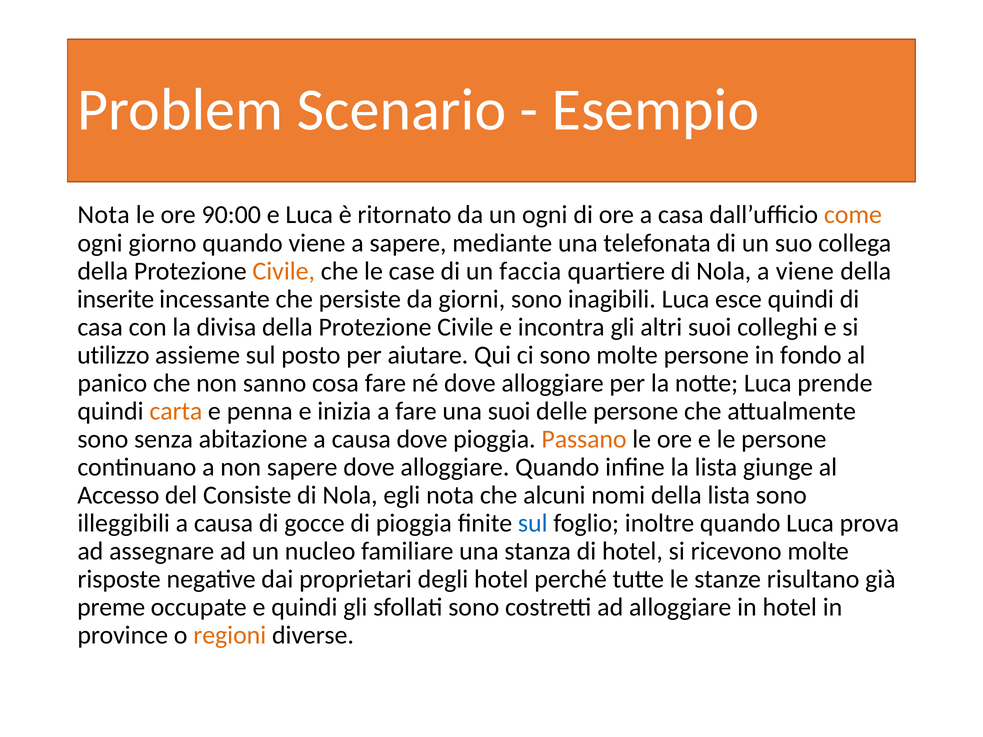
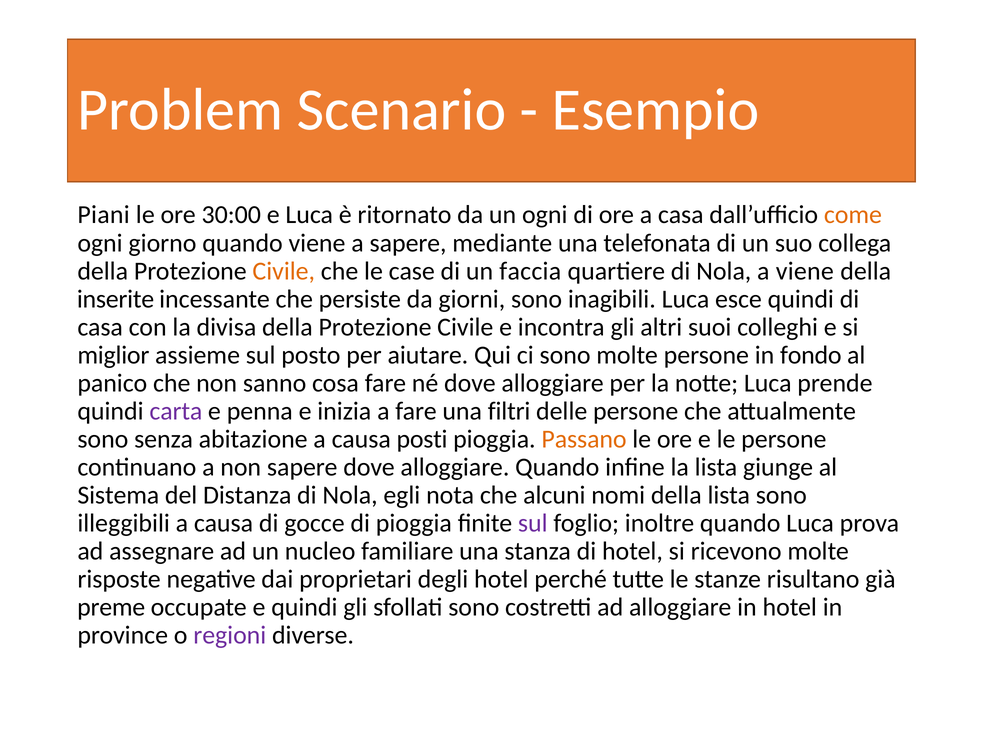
Nota at (104, 215): Nota -> Piani
90:00: 90:00 -> 30:00
utilizzo: utilizzo -> miglior
carta colour: orange -> purple
una suoi: suoi -> filtri
causa dove: dove -> posti
Accesso: Accesso -> Sistema
Consiste: Consiste -> Distanza
sul at (533, 523) colour: blue -> purple
regioni colour: orange -> purple
